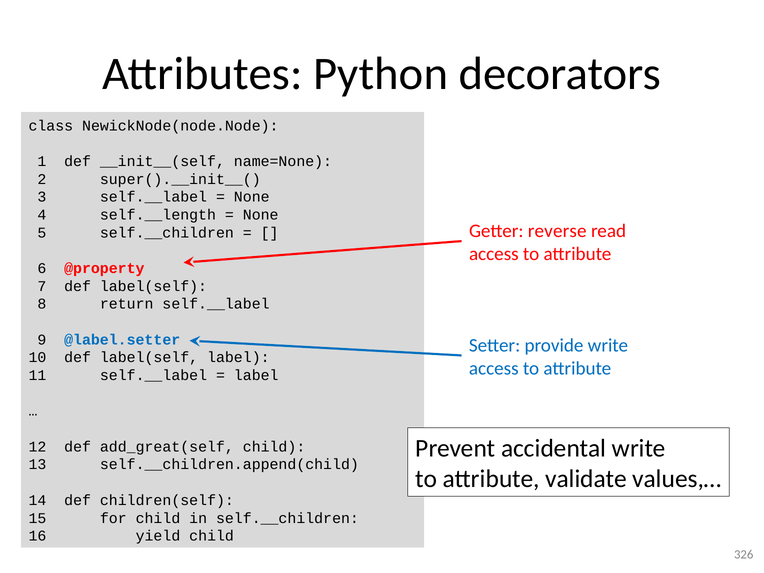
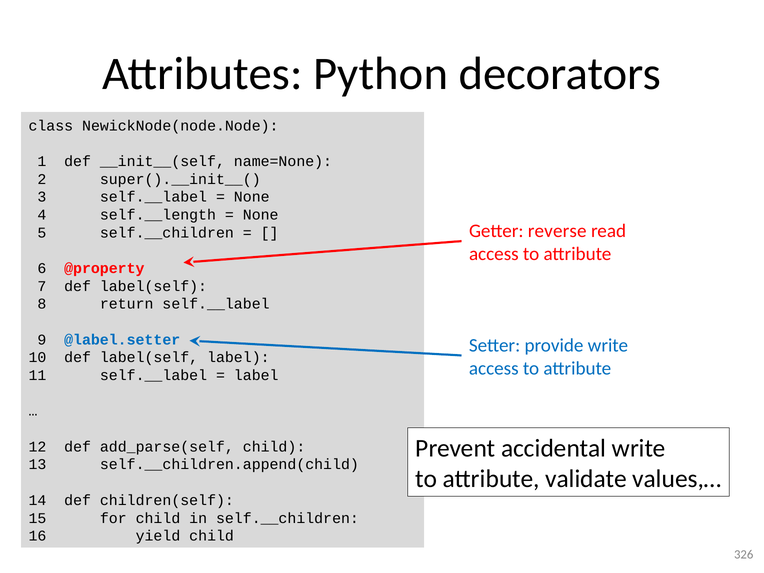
add_great(self: add_great(self -> add_parse(self
